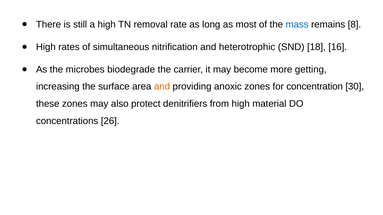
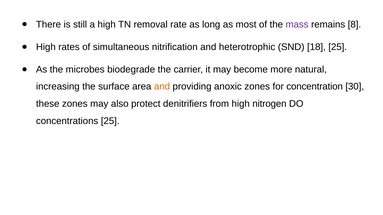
mass colour: blue -> purple
18 16: 16 -> 25
getting: getting -> natural
material: material -> nitrogen
concentrations 26: 26 -> 25
